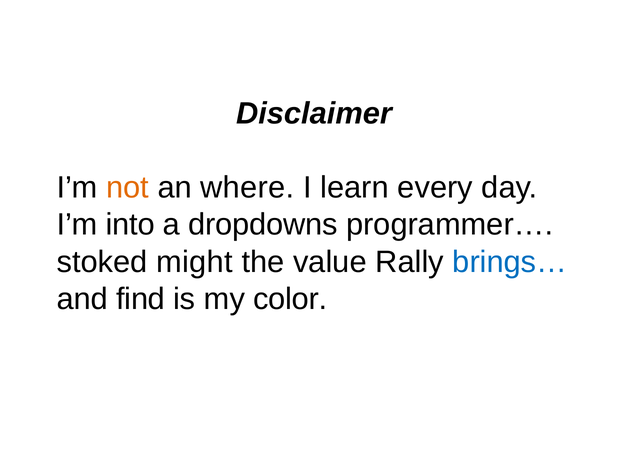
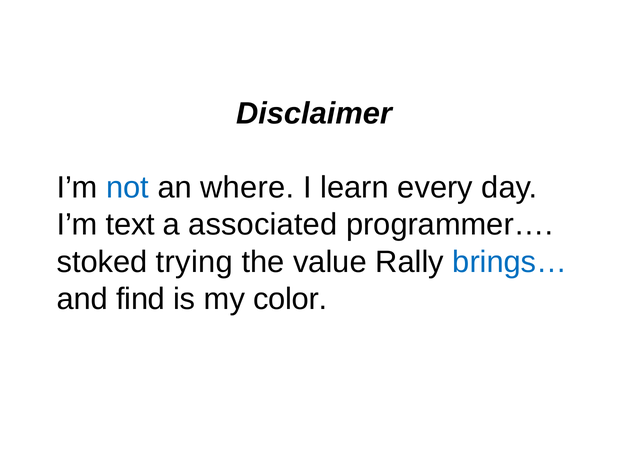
not colour: orange -> blue
into: into -> text
dropdowns: dropdowns -> associated
might: might -> trying
